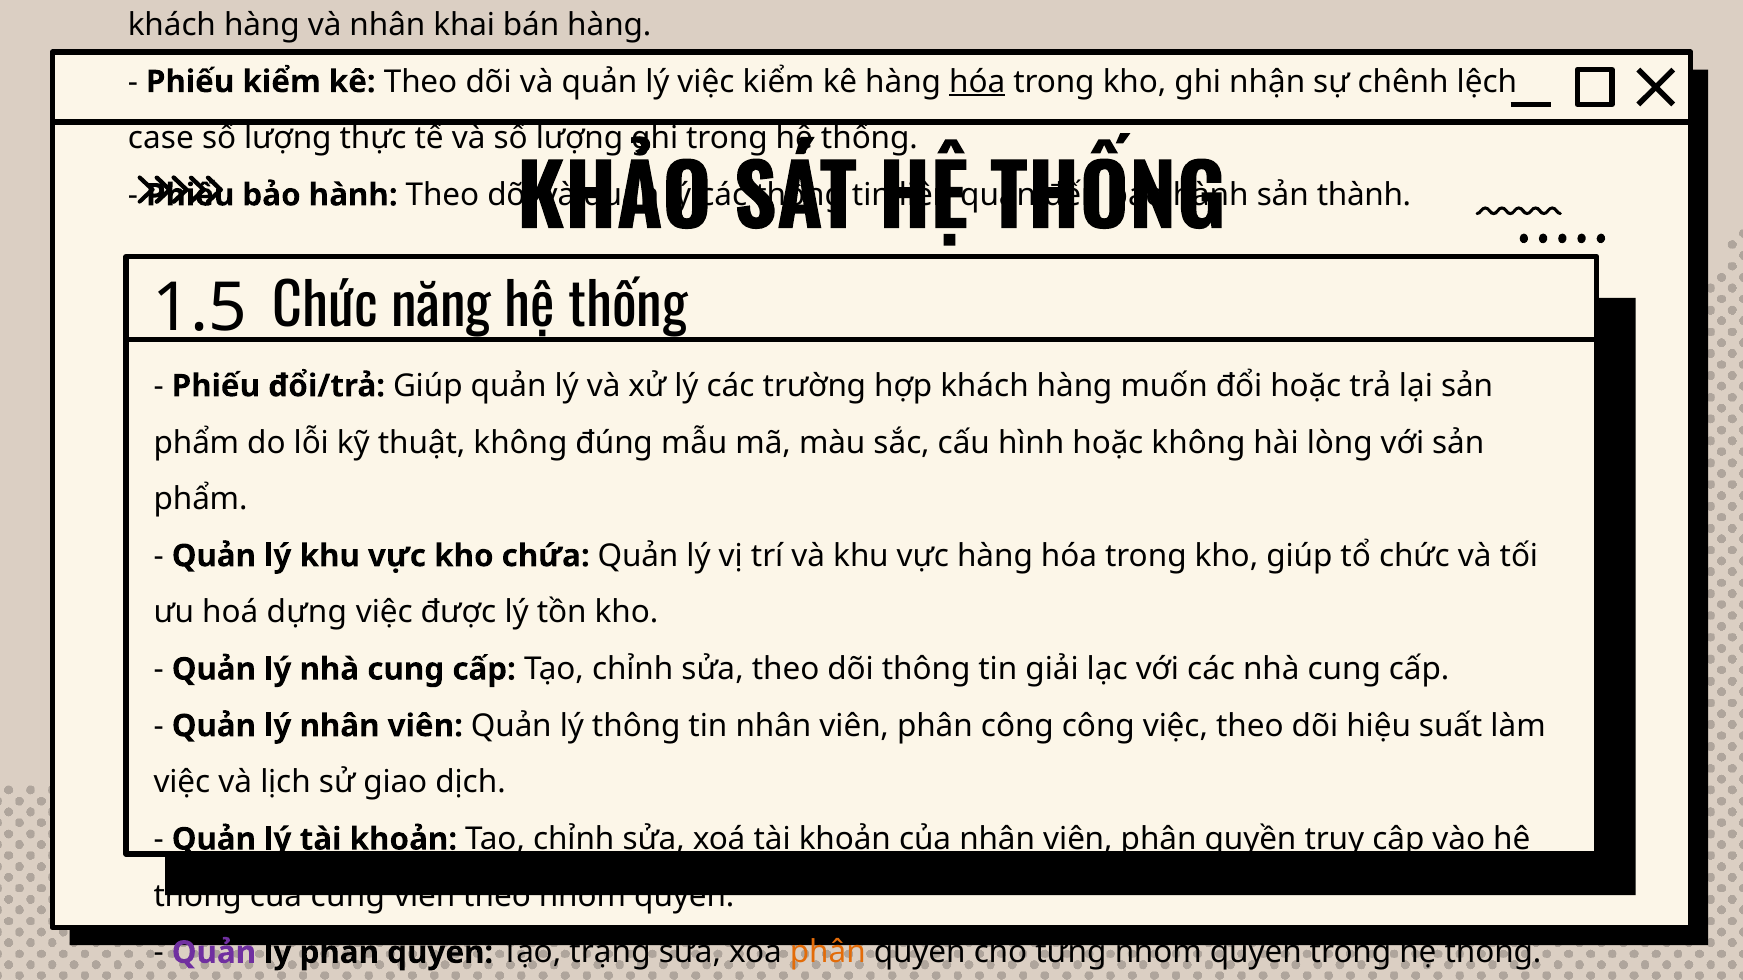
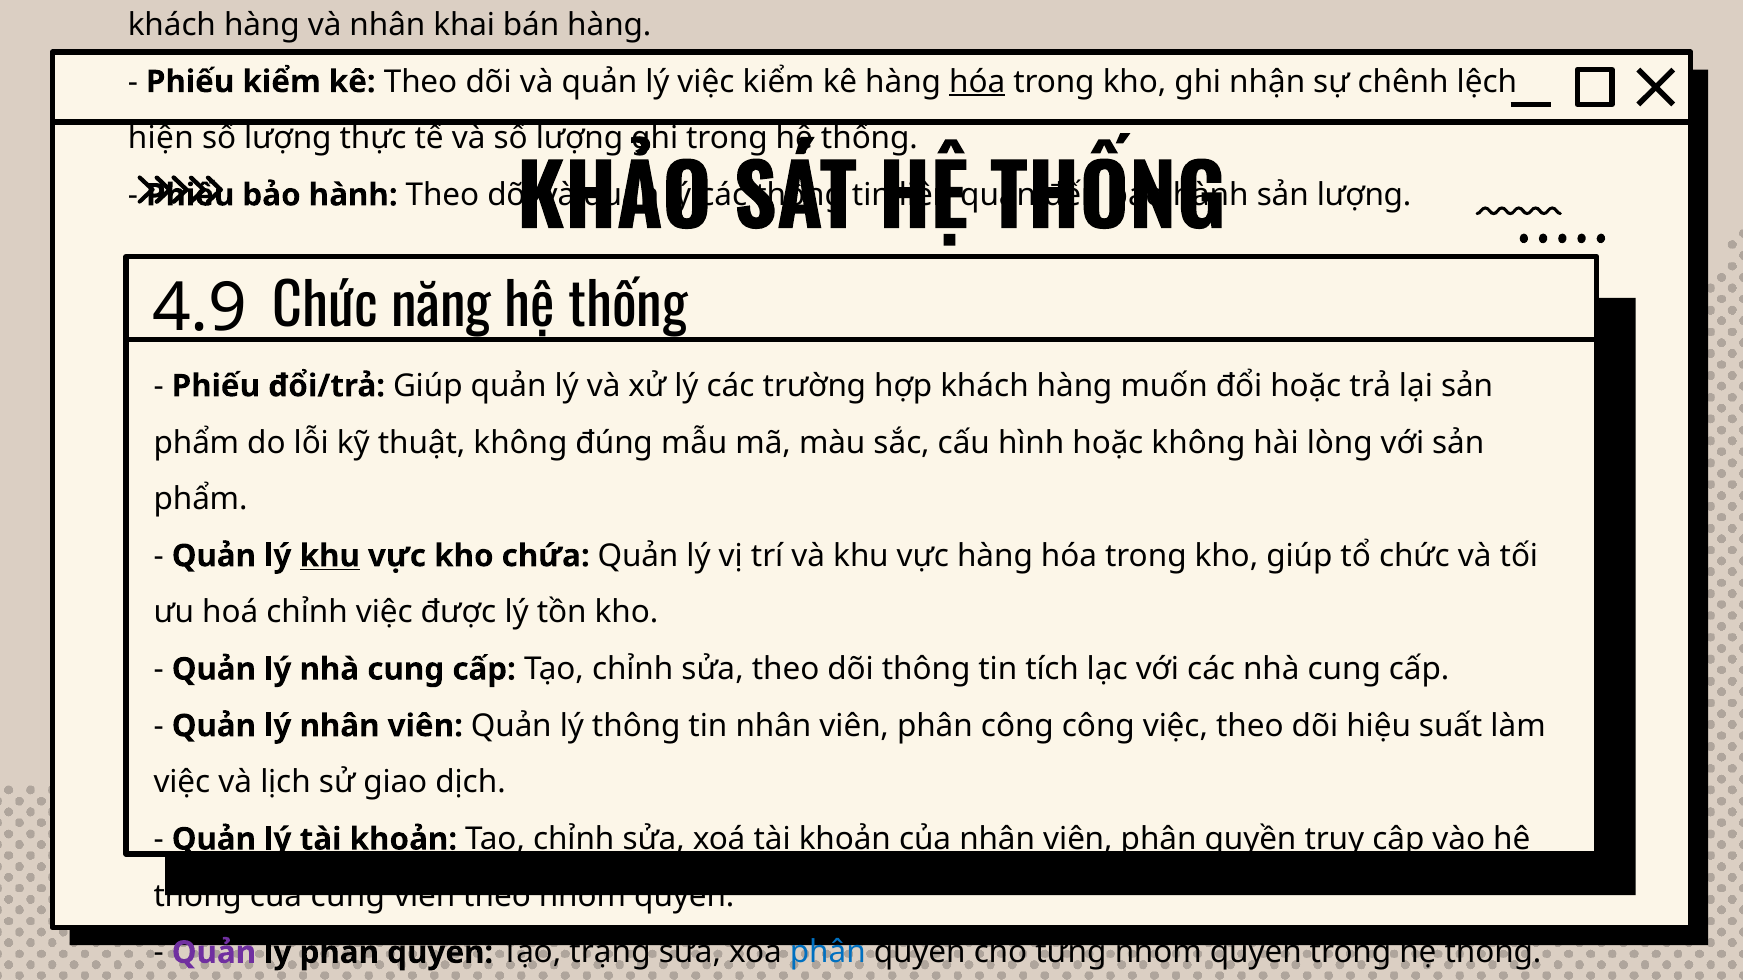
case: case -> hiện
sản thành: thành -> lượng
1.5: 1.5 -> 4.9
khu at (330, 556) underline: none -> present
hoá dựng: dựng -> chỉnh
giải: giải -> tích
phân at (828, 953) colour: orange -> blue
